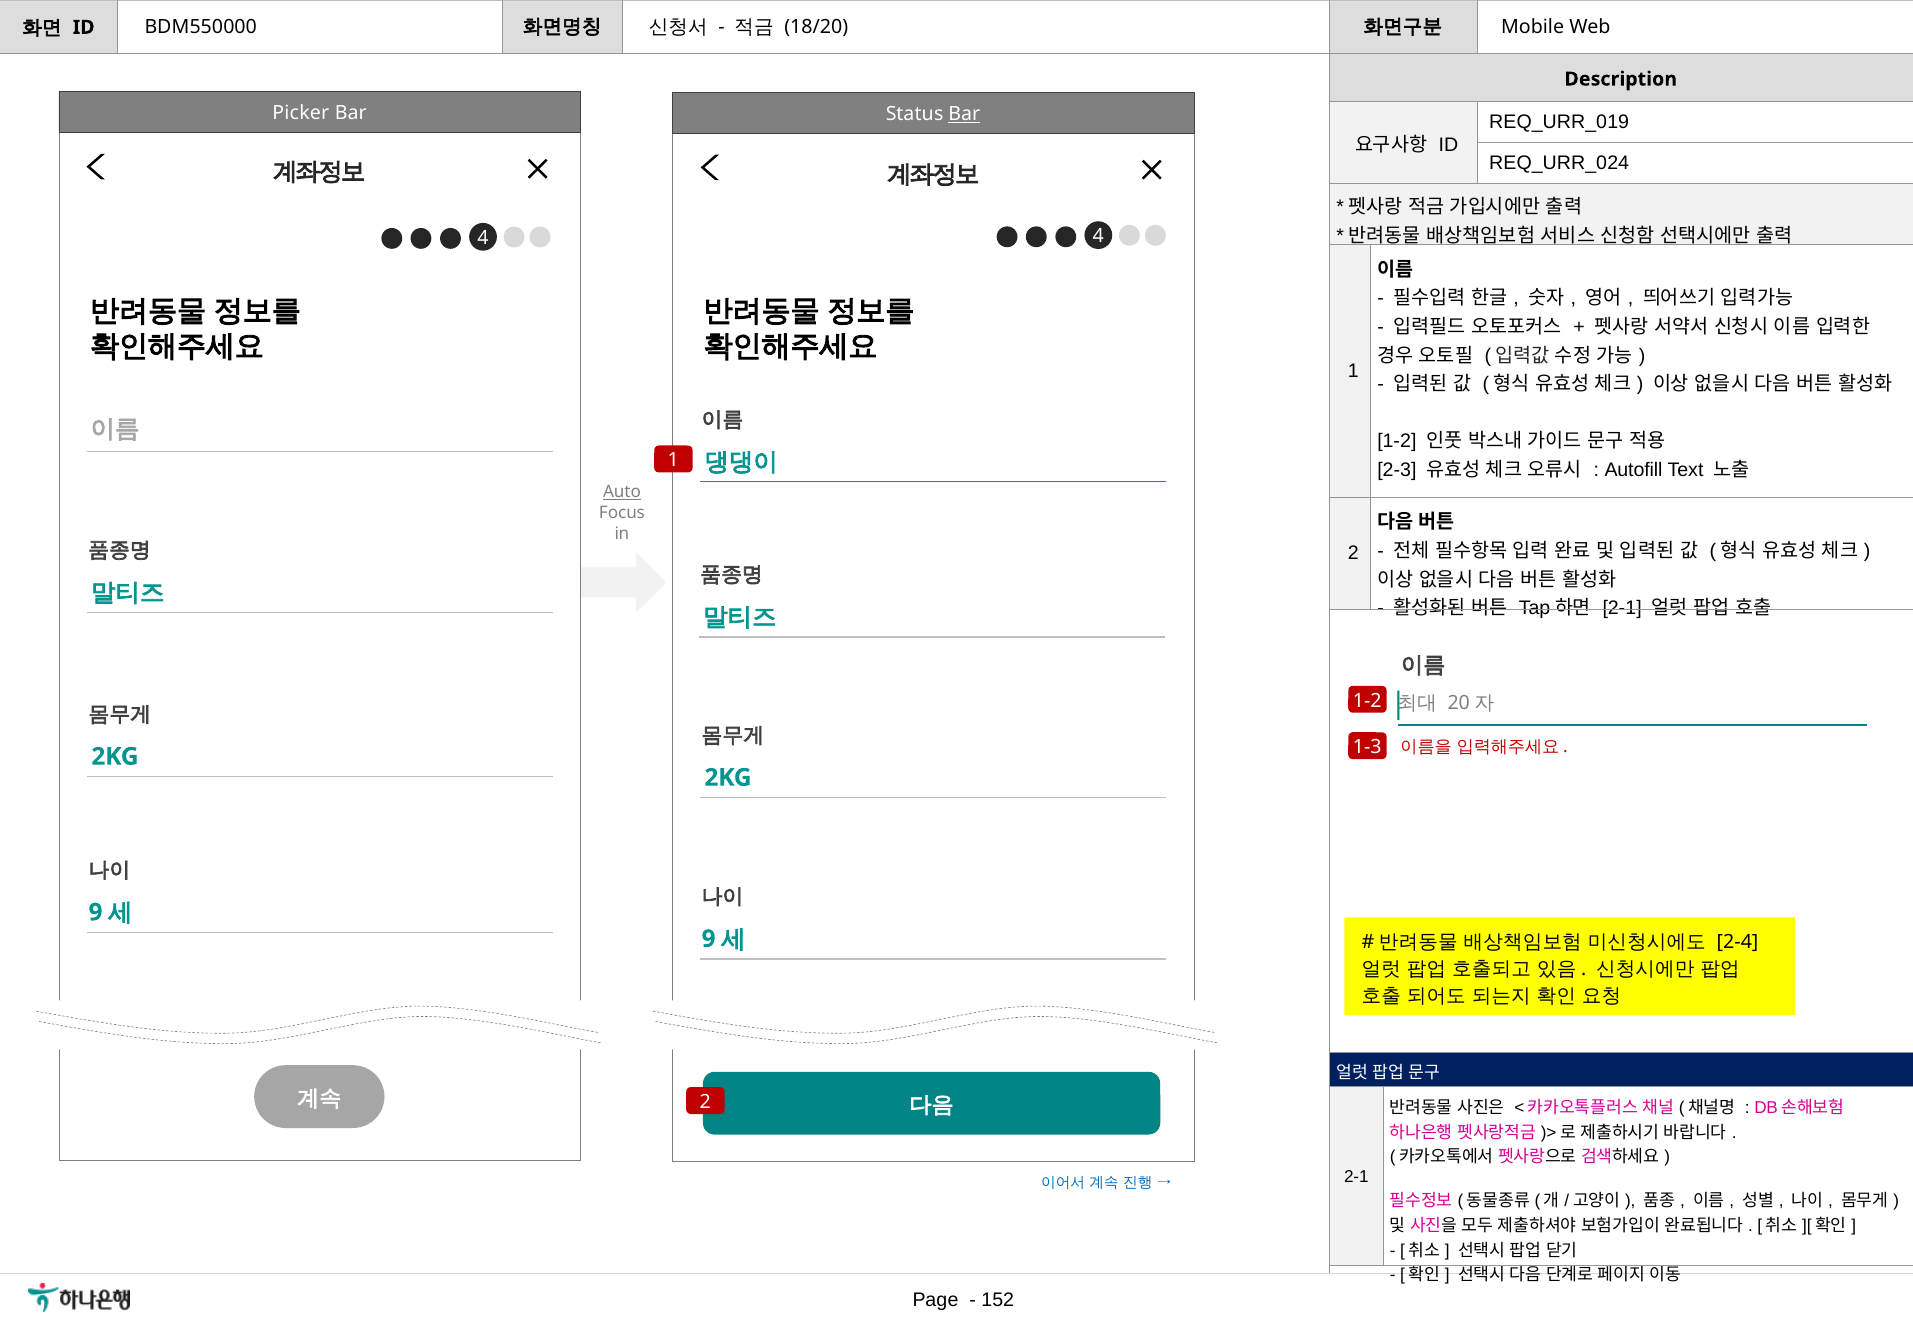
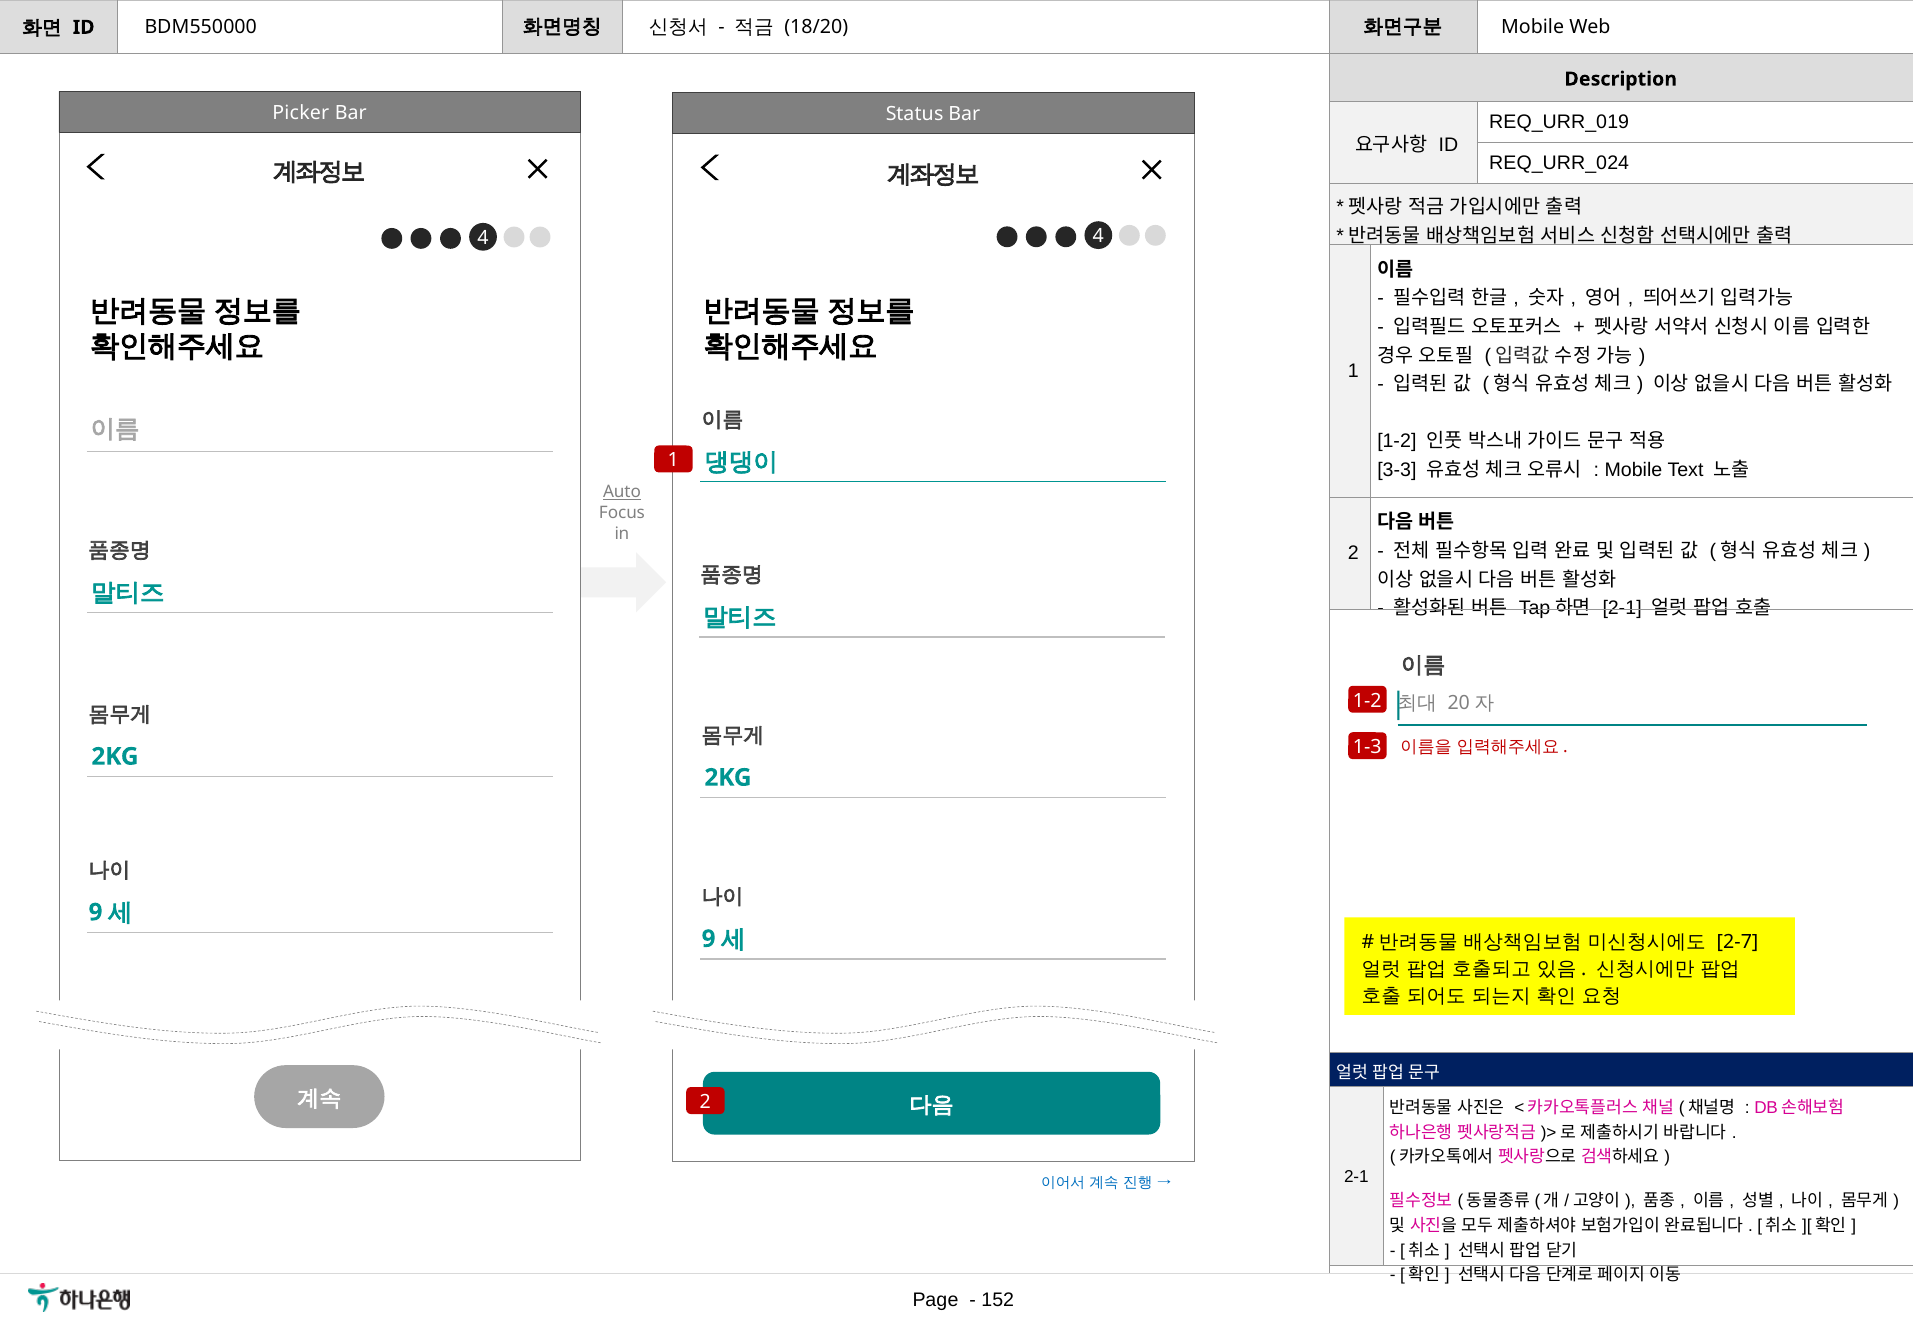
Bar at (964, 114) underline: present -> none
2-3: 2-3 -> 3-3
Autofill at (1634, 470): Autofill -> Mobile
2-4: 2-4 -> 2-7
